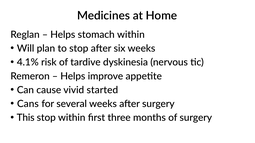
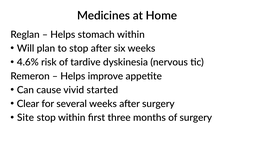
4.1%: 4.1% -> 4.6%
Cans: Cans -> Clear
This: This -> Site
